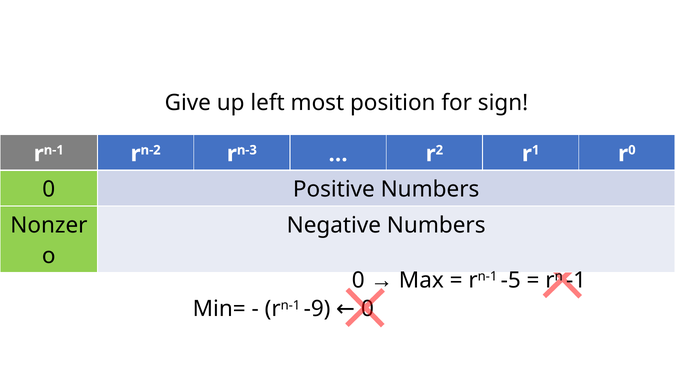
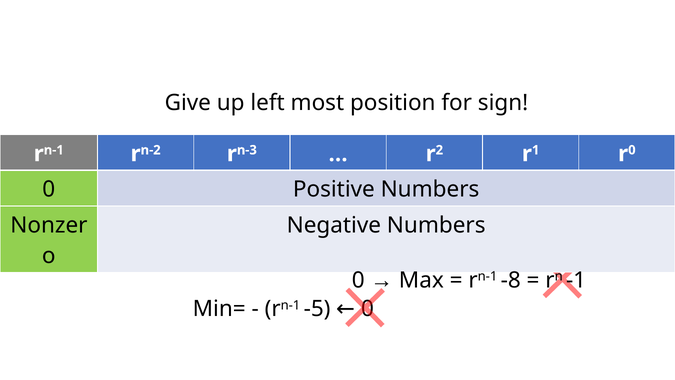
-5: -5 -> -8
-9: -9 -> -5
